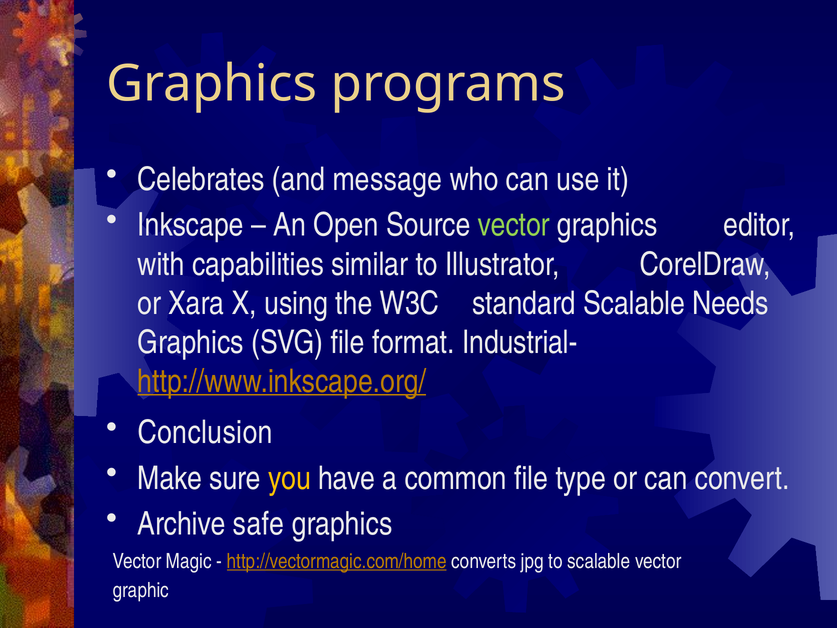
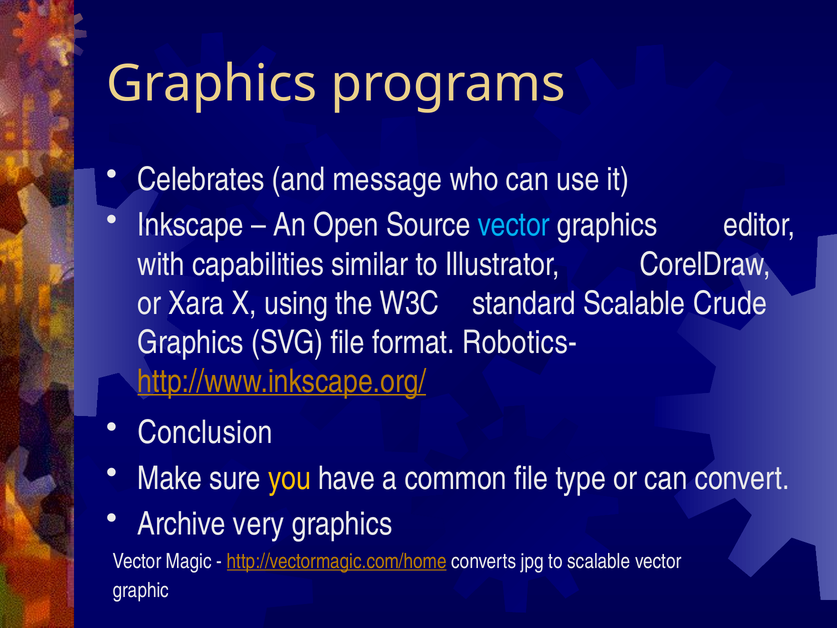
vector at (514, 225) colour: light green -> light blue
Needs: Needs -> Crude
Industrial-: Industrial- -> Robotics-
safe: safe -> very
